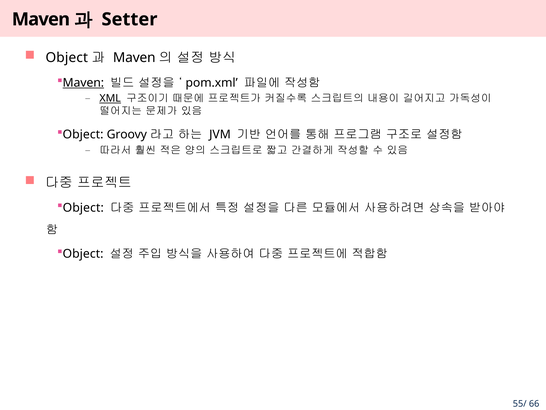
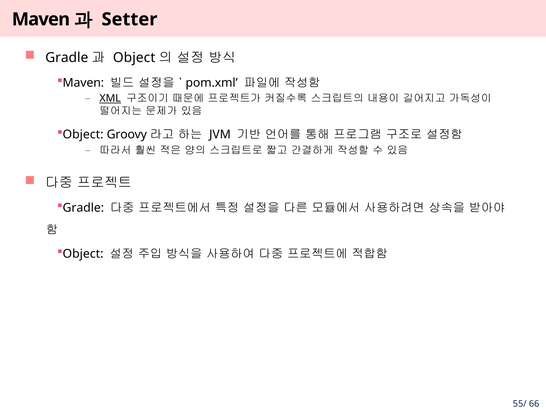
Object at (67, 58): Object -> Gradle
Maven at (134, 58): Maven -> Object
Maven at (83, 83) underline: present -> none
Object at (83, 208): Object -> Gradle
